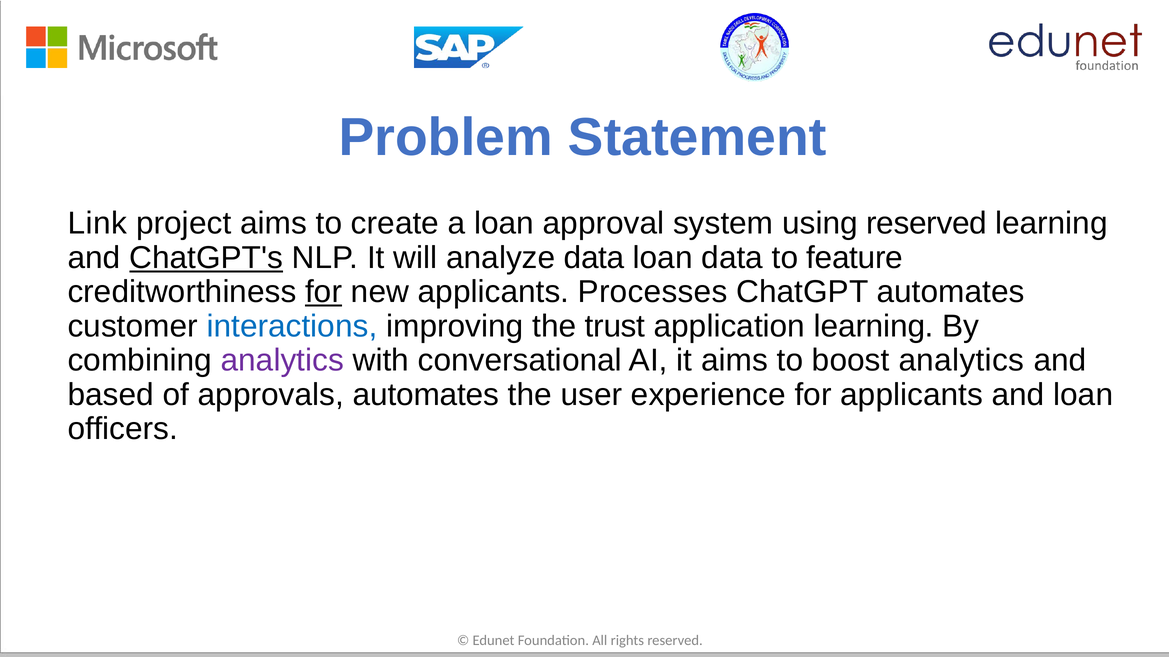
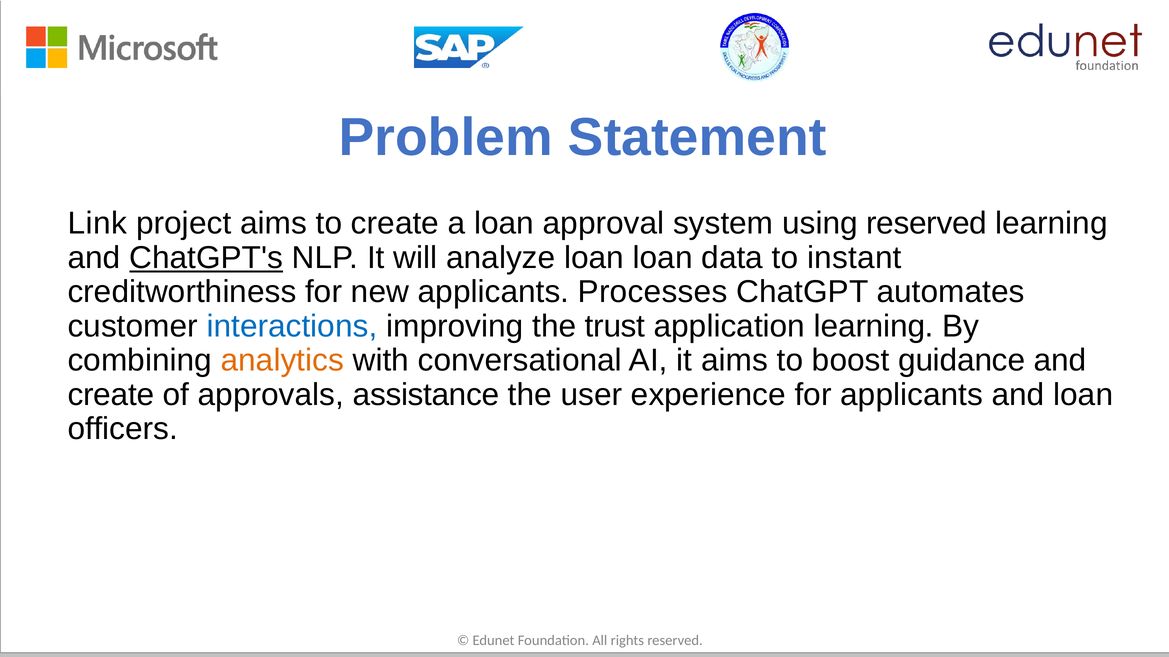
analyze data: data -> loan
feature: feature -> instant
for at (324, 292) underline: present -> none
analytics at (282, 361) colour: purple -> orange
boost analytics: analytics -> guidance
based at (111, 395): based -> create
approvals automates: automates -> assistance
